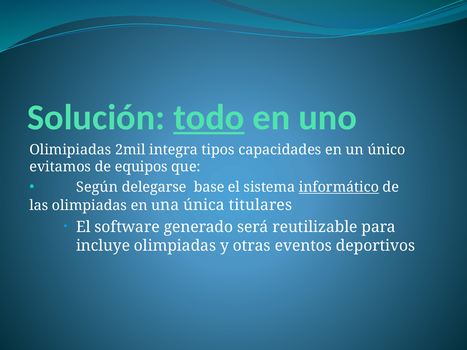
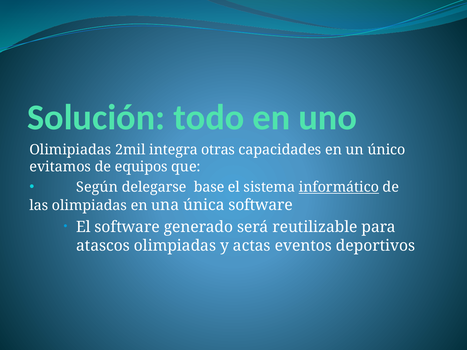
todo underline: present -> none
tipos: tipos -> otras
única titulares: titulares -> software
incluye: incluye -> atascos
otras: otras -> actas
